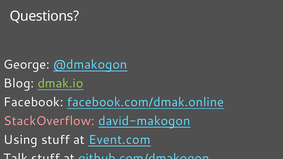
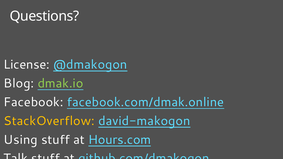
George: George -> License
StackOverflow colour: pink -> yellow
Event.com: Event.com -> Hours.com
